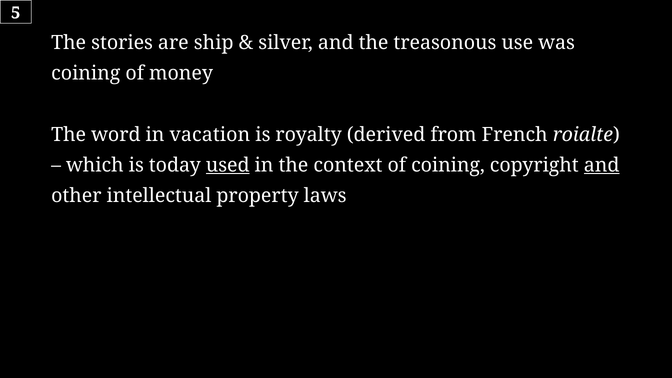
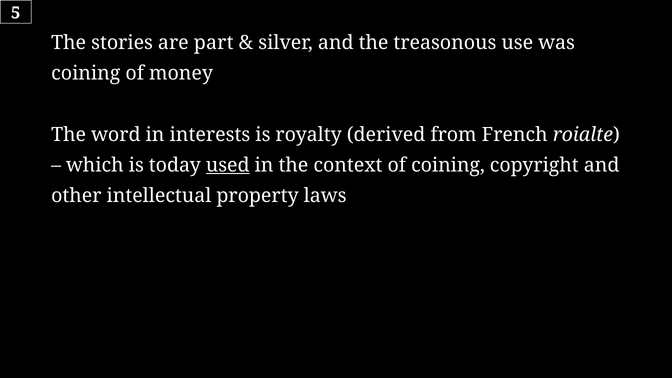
ship: ship -> part
vacation: vacation -> interests
and at (602, 165) underline: present -> none
